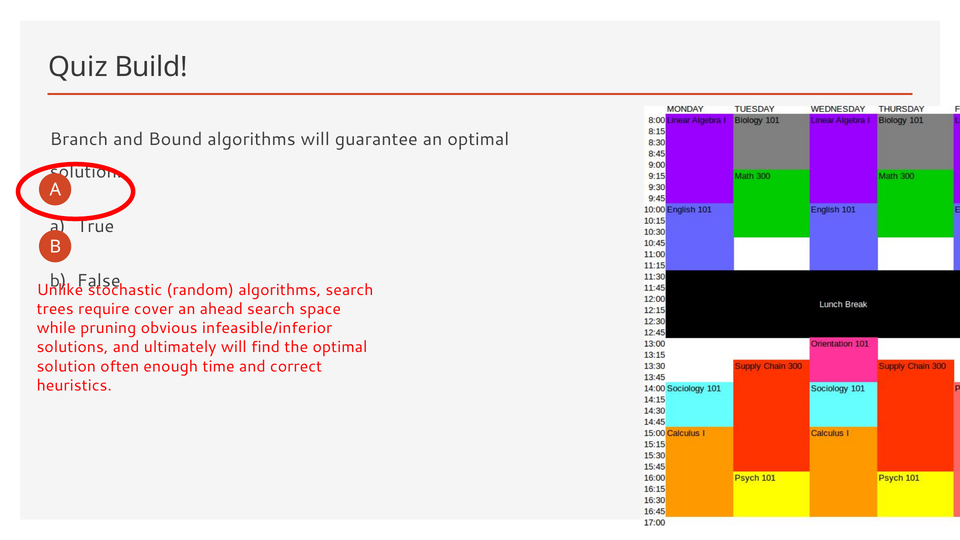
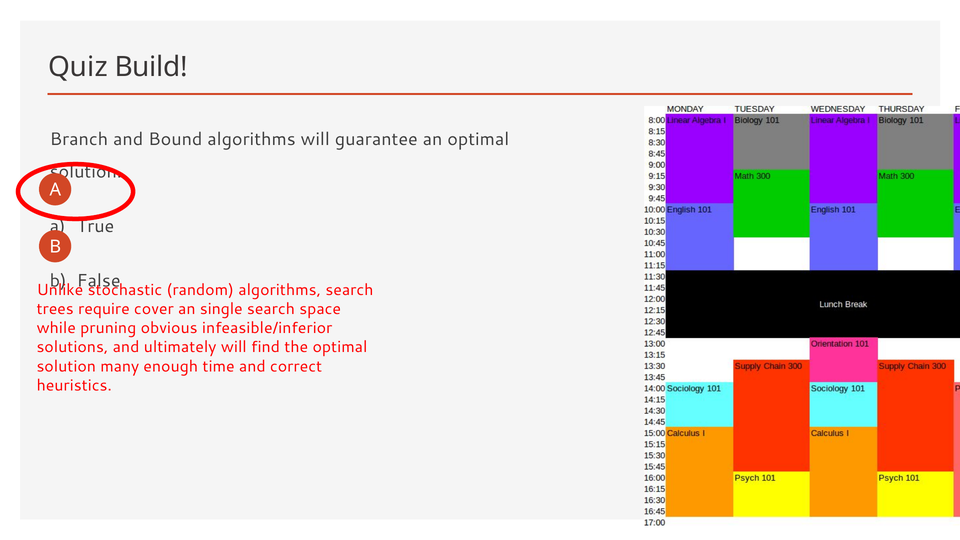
ahead: ahead -> single
often: often -> many
